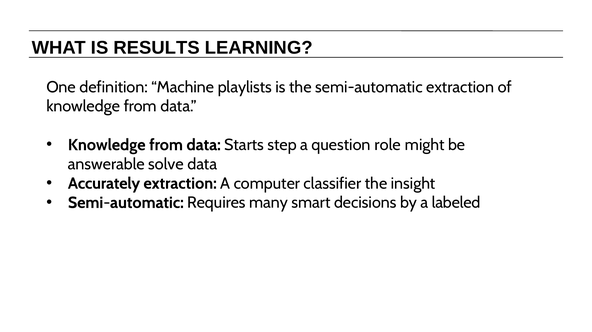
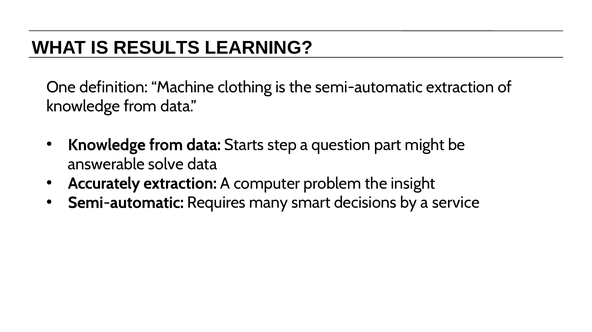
playlists: playlists -> clothing
role: role -> part
classifier: classifier -> problem
labeled: labeled -> service
